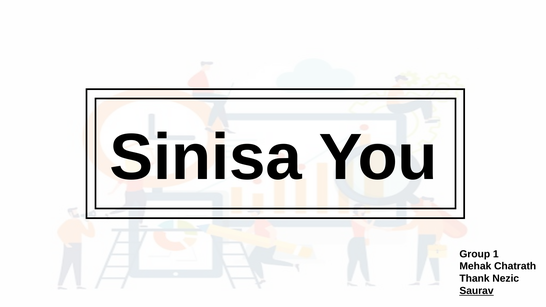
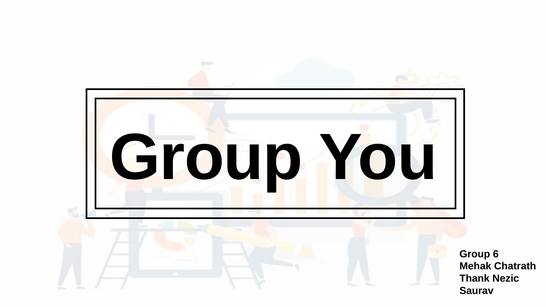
Sinisa at (206, 158): Sinisa -> Group
1: 1 -> 6
Saurav underline: present -> none
